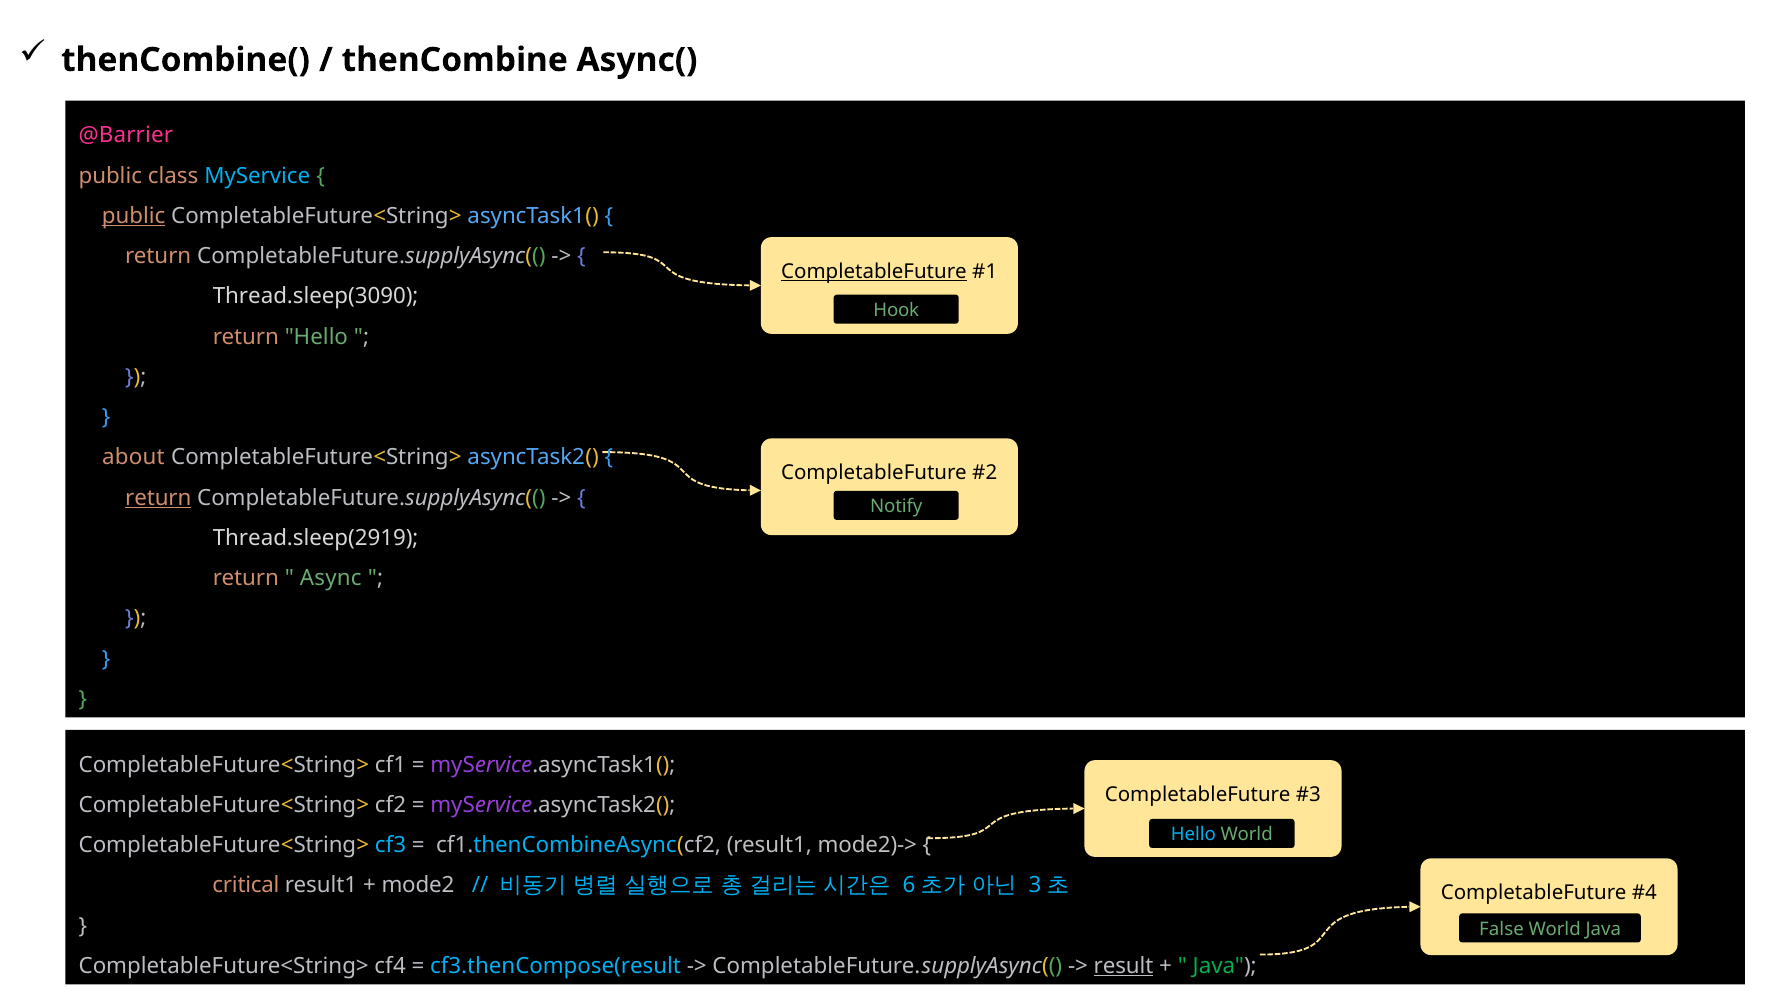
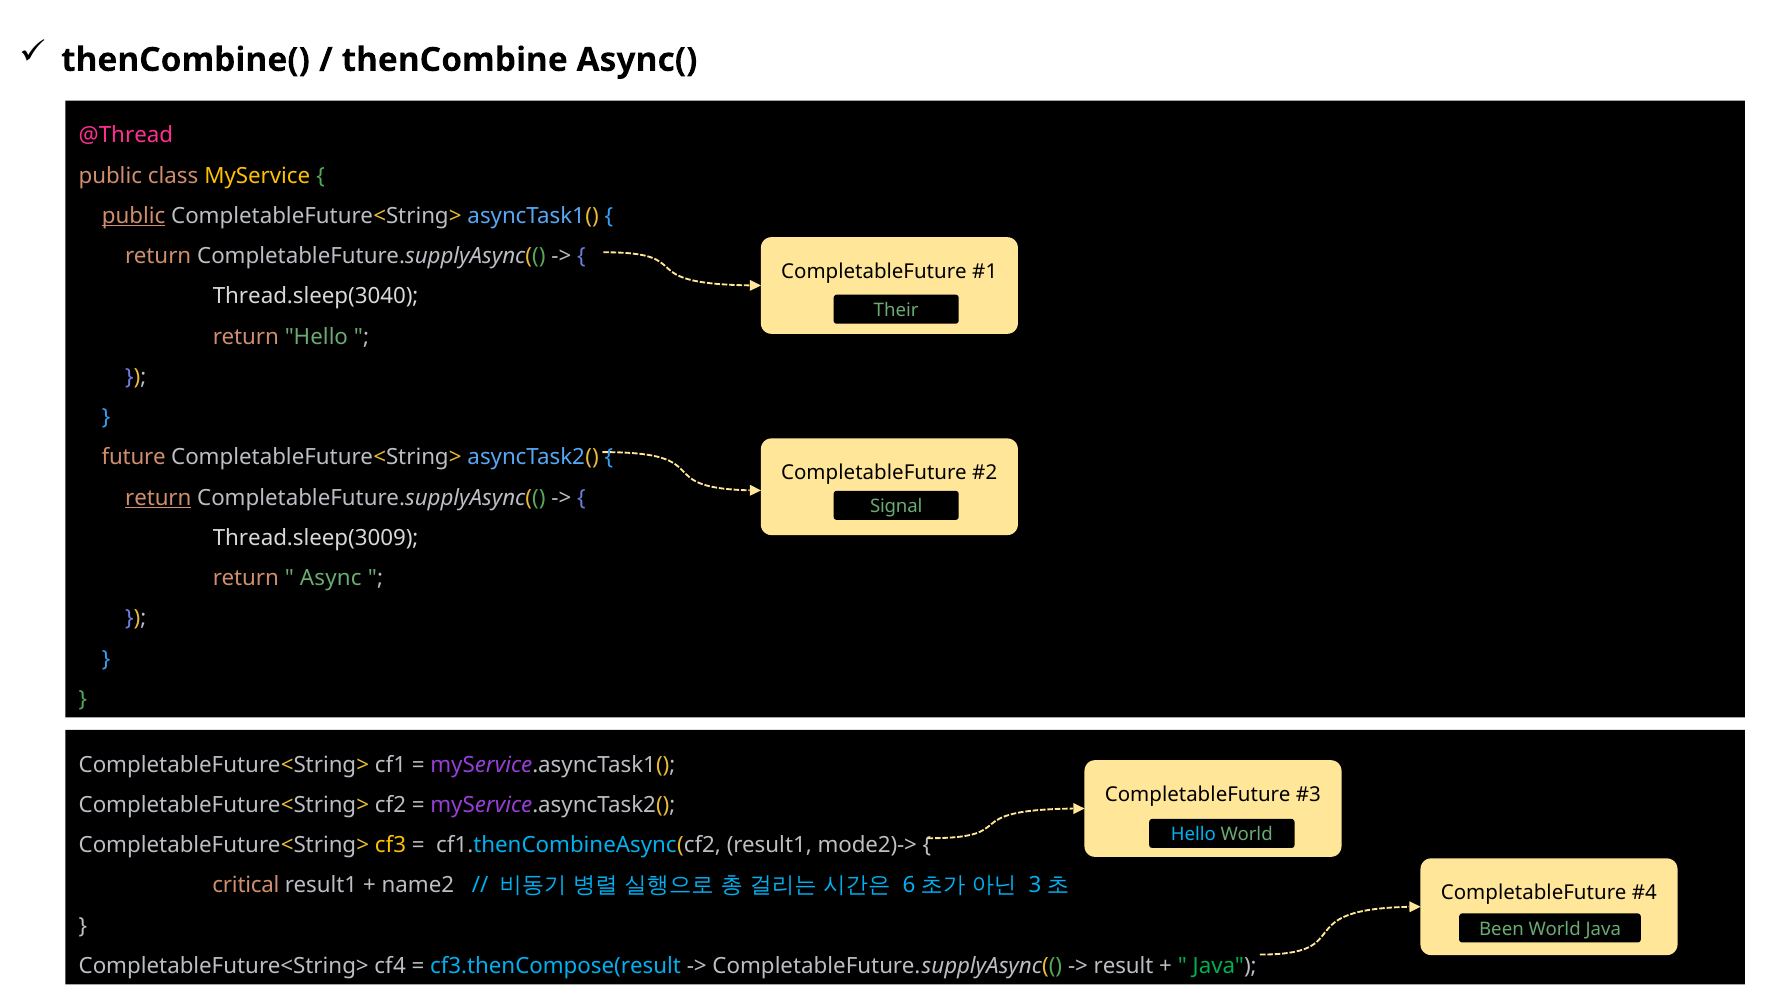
@Barrier: @Barrier -> @Thread
MyService colour: light blue -> yellow
CompletableFuture at (874, 272) underline: present -> none
Thread.sleep(3090: Thread.sleep(3090 -> Thread.sleep(3040
Hook: Hook -> Their
about: about -> future
Notify: Notify -> Signal
Thread.sleep(2919: Thread.sleep(2919 -> Thread.sleep(3009
cf3 colour: light blue -> yellow
mode2: mode2 -> name2
False: False -> Been
result underline: present -> none
